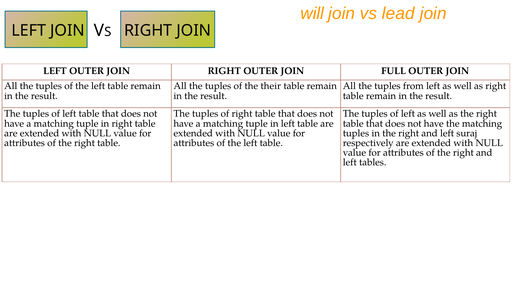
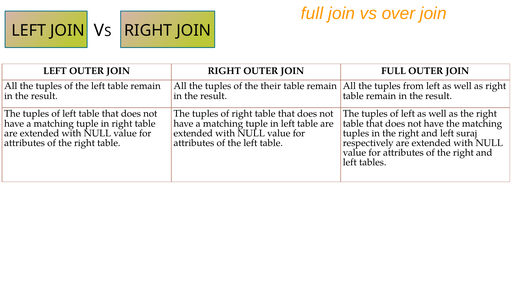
will at (312, 13): will -> full
lead: lead -> over
